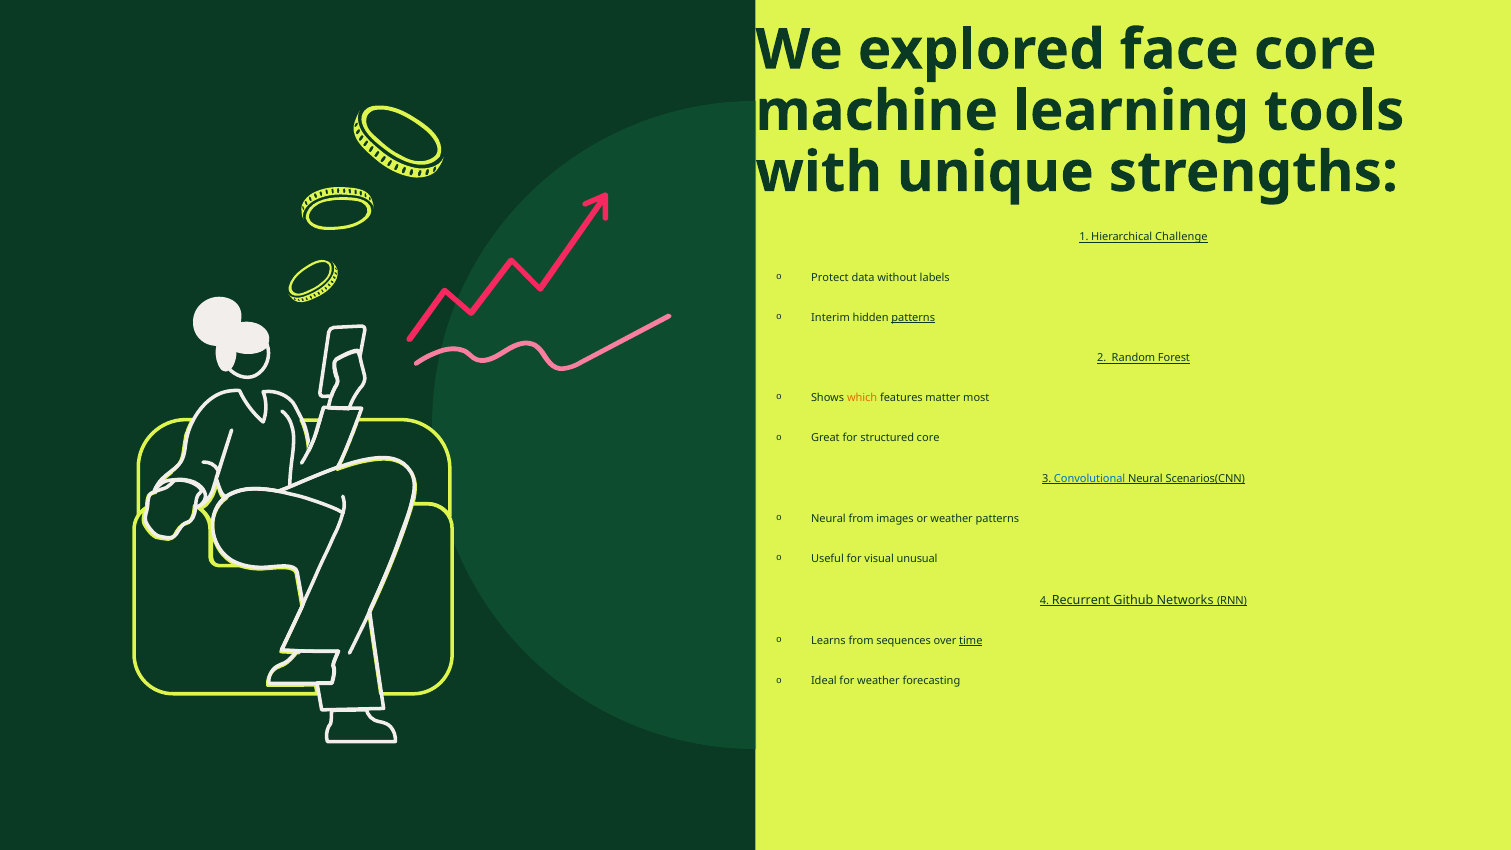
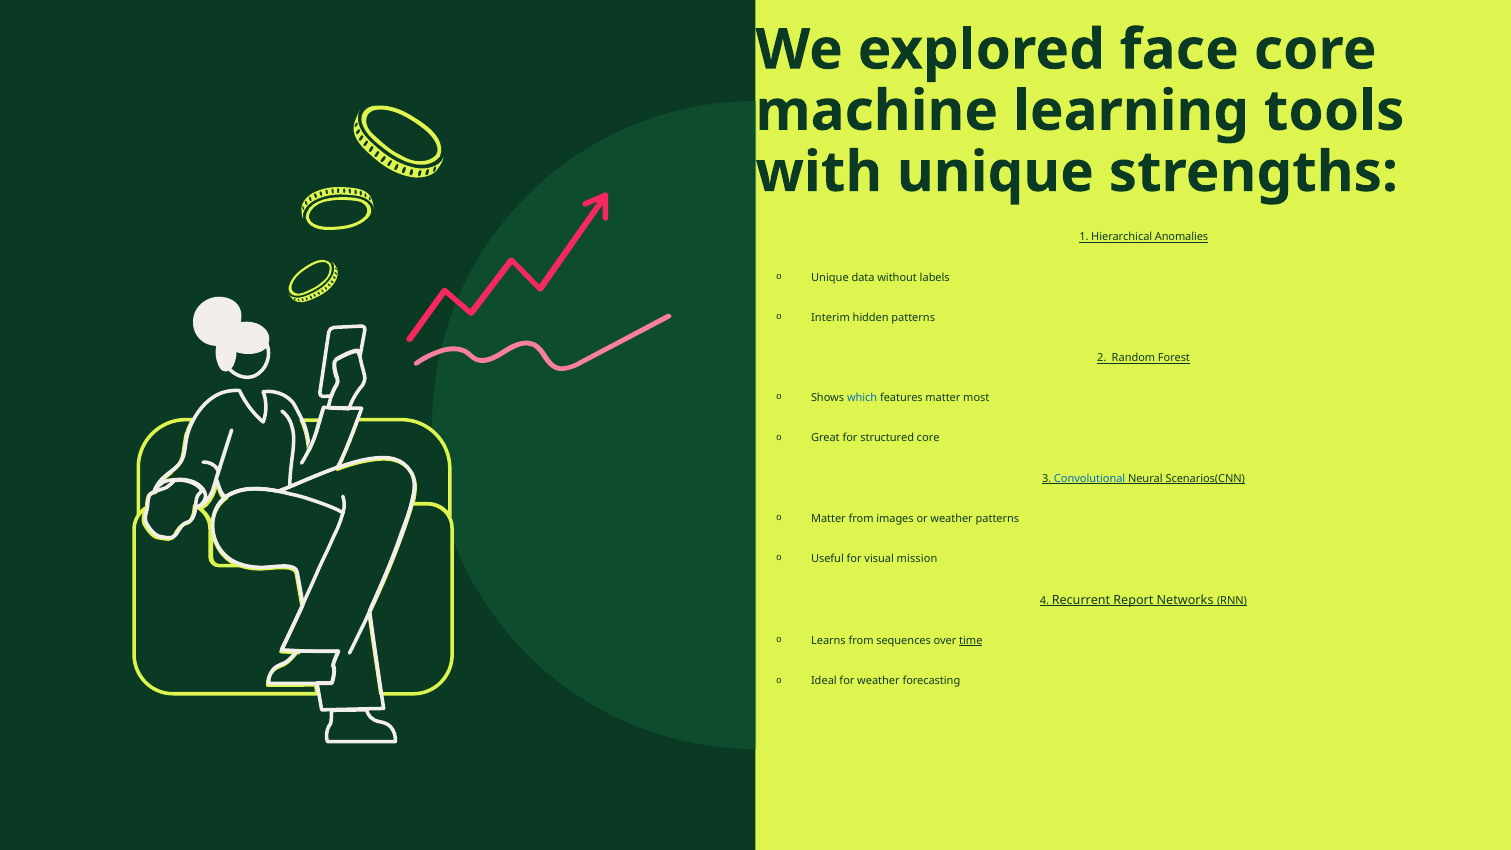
Challenge: Challenge -> Anomalies
Protect at (830, 277): Protect -> Unique
patterns at (913, 318) underline: present -> none
which colour: orange -> blue
Neural at (828, 519): Neural -> Matter
unusual: unusual -> mission
Github: Github -> Report
